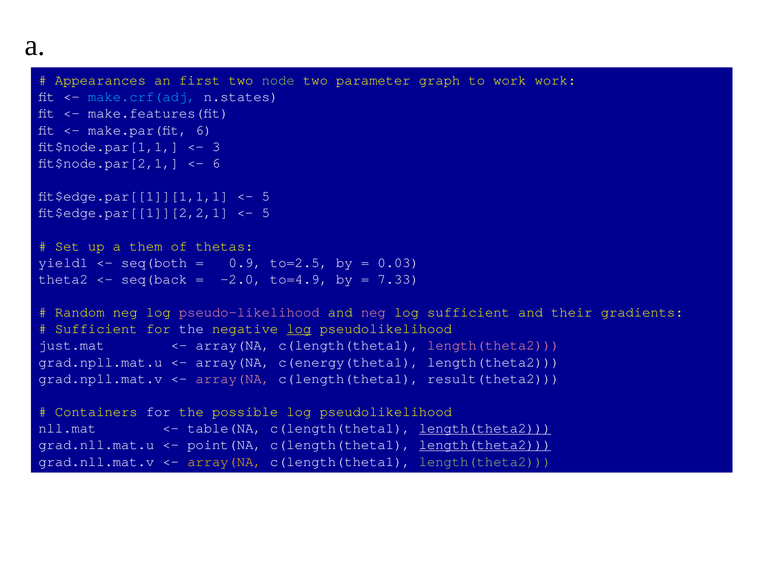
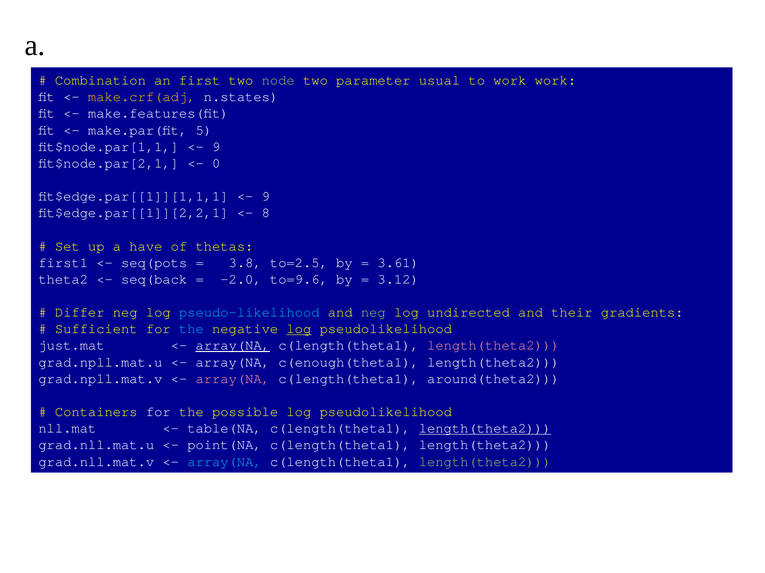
Appearances: Appearances -> Combination
graph: graph -> usual
make.crf(adj colour: light blue -> yellow
make.par(fit 6: 6 -> 5
3 at (216, 147): 3 -> 9
6 at (216, 163): 6 -> 0
5 at (266, 197): 5 -> 9
5 at (266, 213): 5 -> 8
them: them -> have
yield1: yield1 -> first1
seq(both: seq(both -> seq(pots
0.9: 0.9 -> 3.8
0.03: 0.03 -> 3.61
to=4.9: to=4.9 -> to=9.6
7.33: 7.33 -> 3.12
Random: Random -> Differ
pseudo-likelihood colour: pink -> light blue
neg at (373, 313) colour: pink -> light green
log sufficient: sufficient -> undirected
the at (191, 329) colour: white -> light blue
array(NA at (233, 346) underline: none -> present
c(energy(theta1: c(energy(theta1 -> c(enough(theta1
result(theta2: result(theta2 -> around(theta2
length(theta2 at (485, 445) underline: present -> none
array(NA at (224, 462) colour: yellow -> light blue
